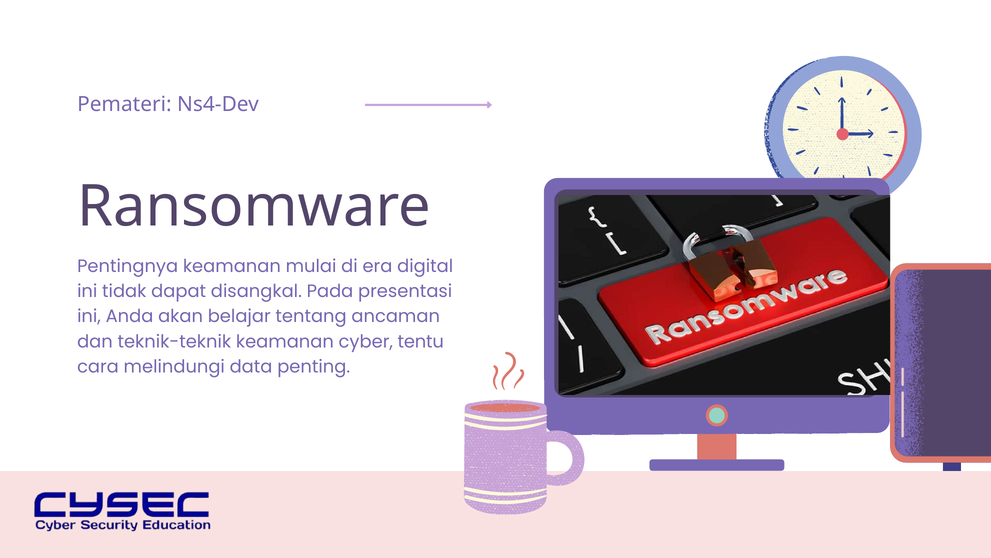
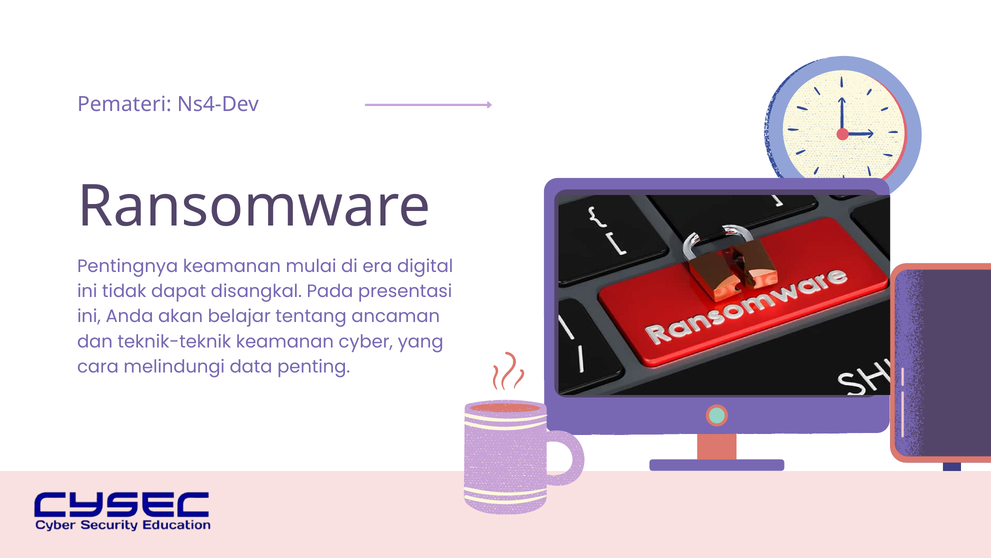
tentu: tentu -> yang
